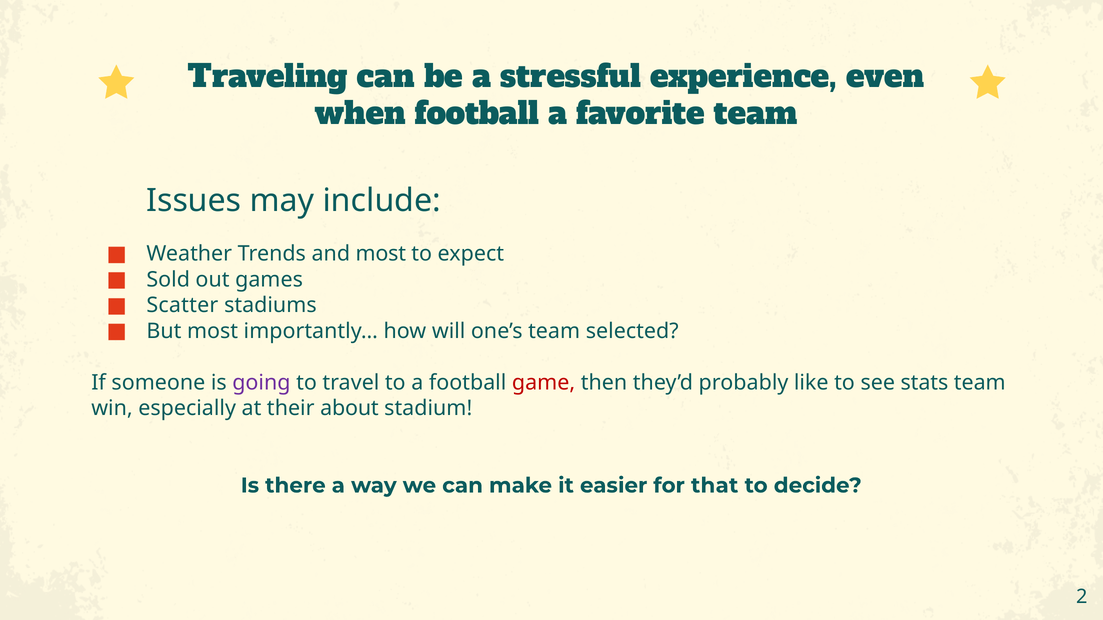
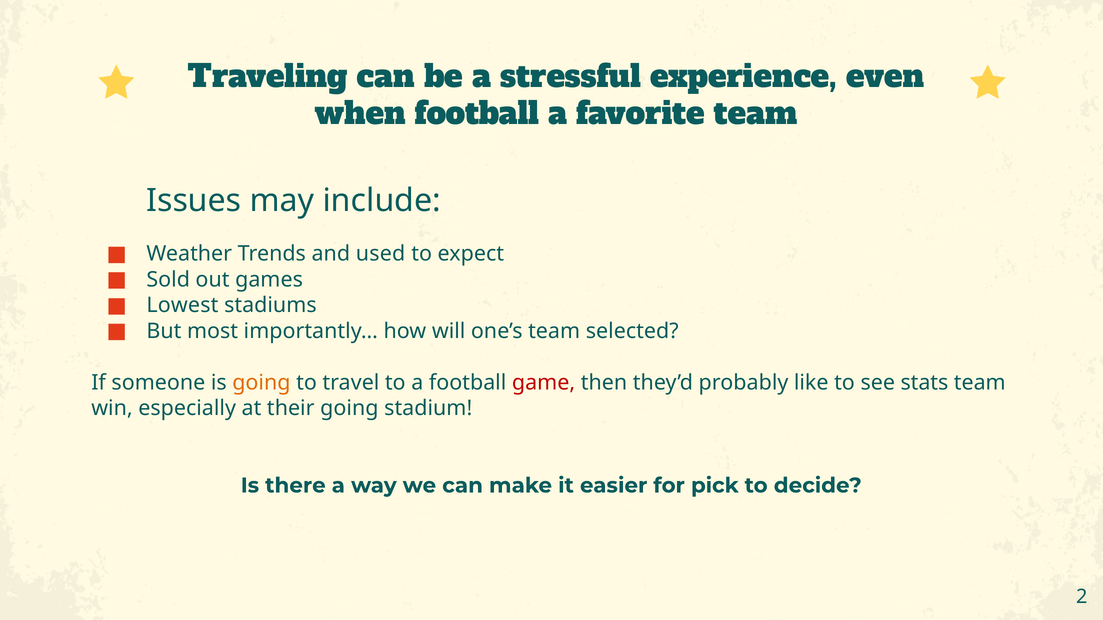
and most: most -> used
Scatter: Scatter -> Lowest
going at (261, 383) colour: purple -> orange
their about: about -> going
that: that -> pick
